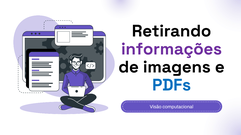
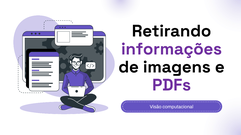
PDFs colour: blue -> purple
